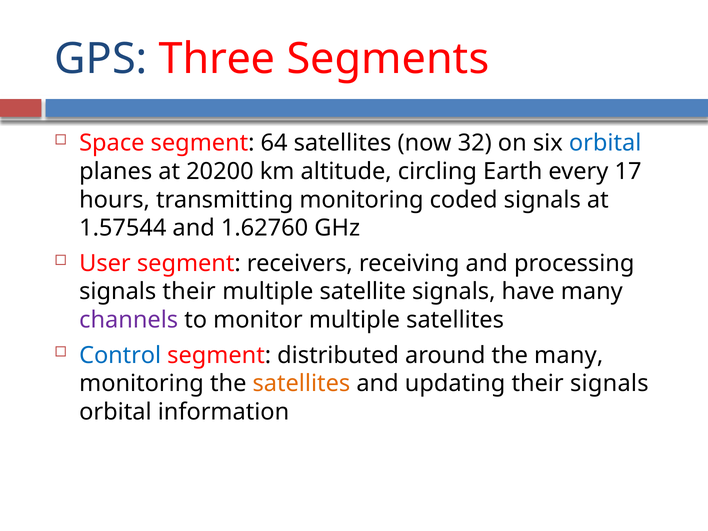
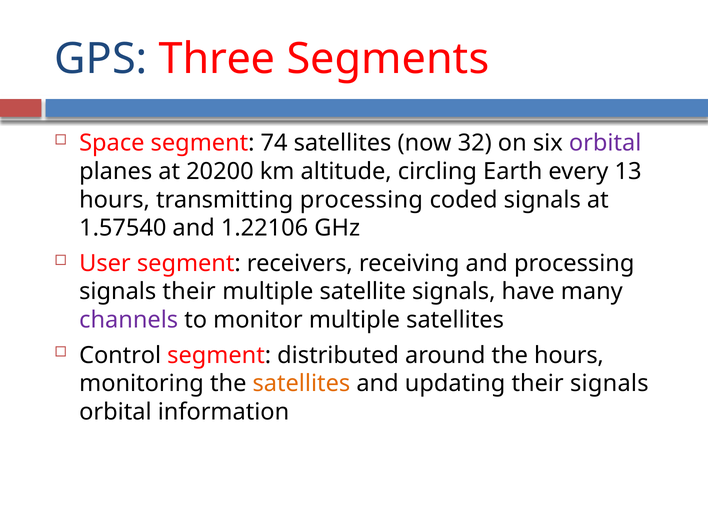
64: 64 -> 74
orbital at (605, 143) colour: blue -> purple
17: 17 -> 13
transmitting monitoring: monitoring -> processing
1.57544: 1.57544 -> 1.57540
1.62760: 1.62760 -> 1.22106
Control colour: blue -> black
the many: many -> hours
